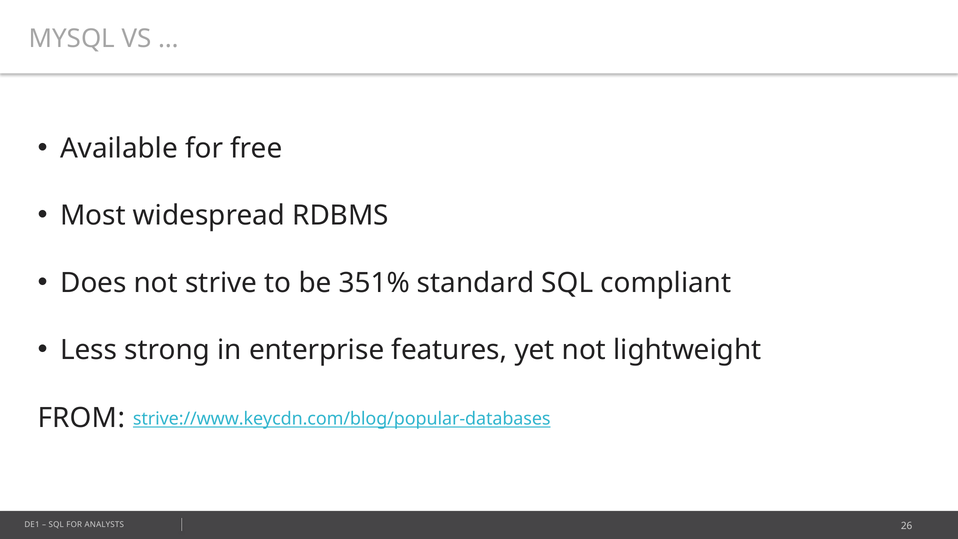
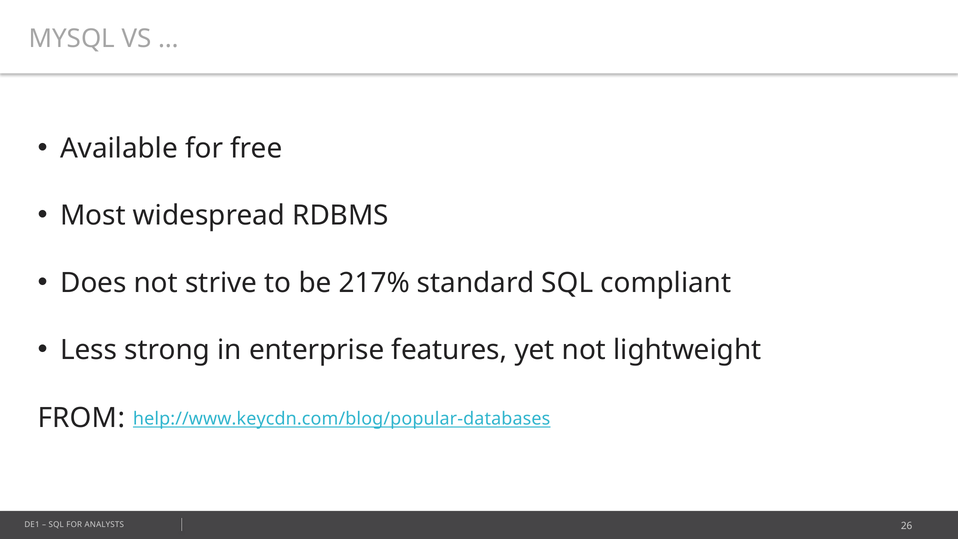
351%: 351% -> 217%
strive://www.keycdn.com/blog/popular-databases: strive://www.keycdn.com/blog/popular-databases -> help://www.keycdn.com/blog/popular-databases
